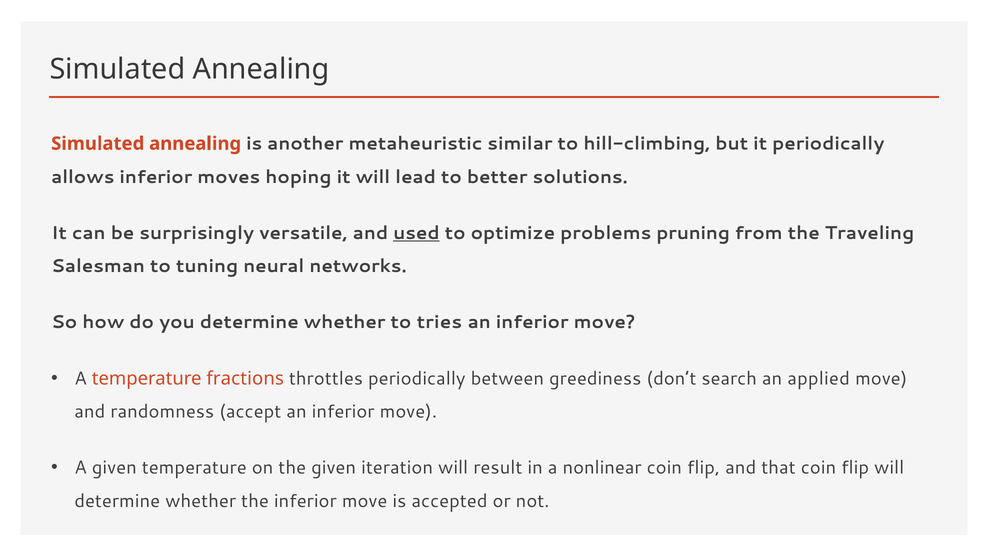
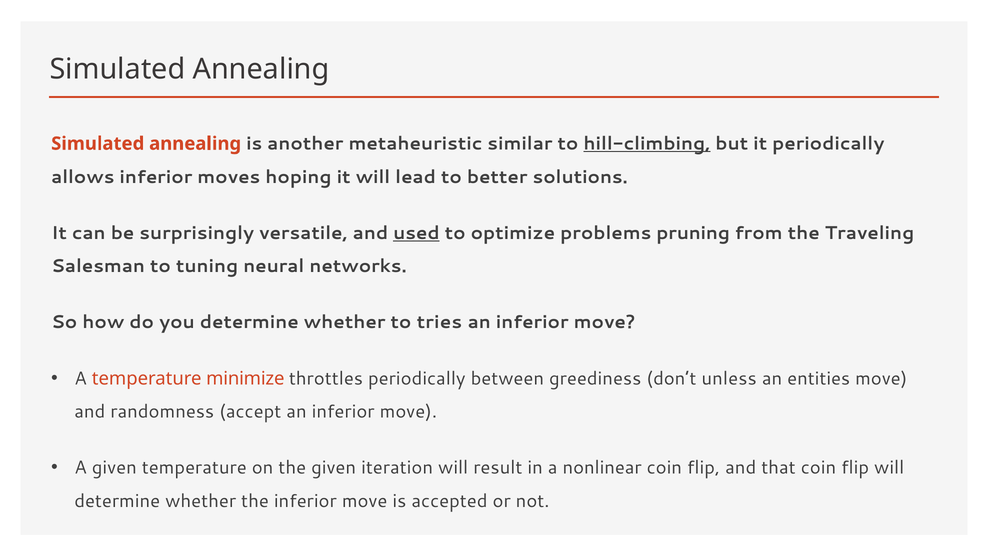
hill-climbing underline: none -> present
fractions: fractions -> minimize
search: search -> unless
applied: applied -> entities
